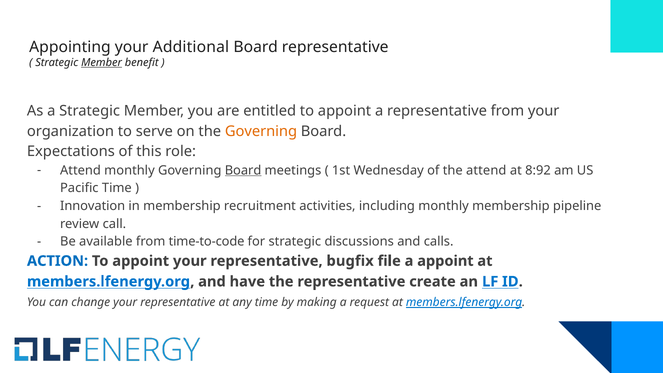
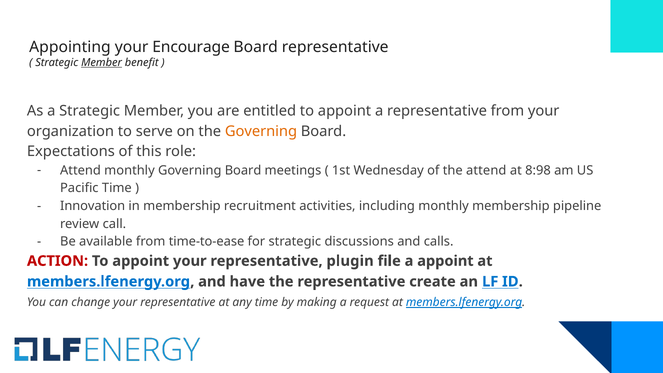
Additional: Additional -> Encourage
Board at (243, 170) underline: present -> none
8:92: 8:92 -> 8:98
time-to-code: time-to-code -> time-to-ease
ACTION colour: blue -> red
bugfix: bugfix -> plugin
